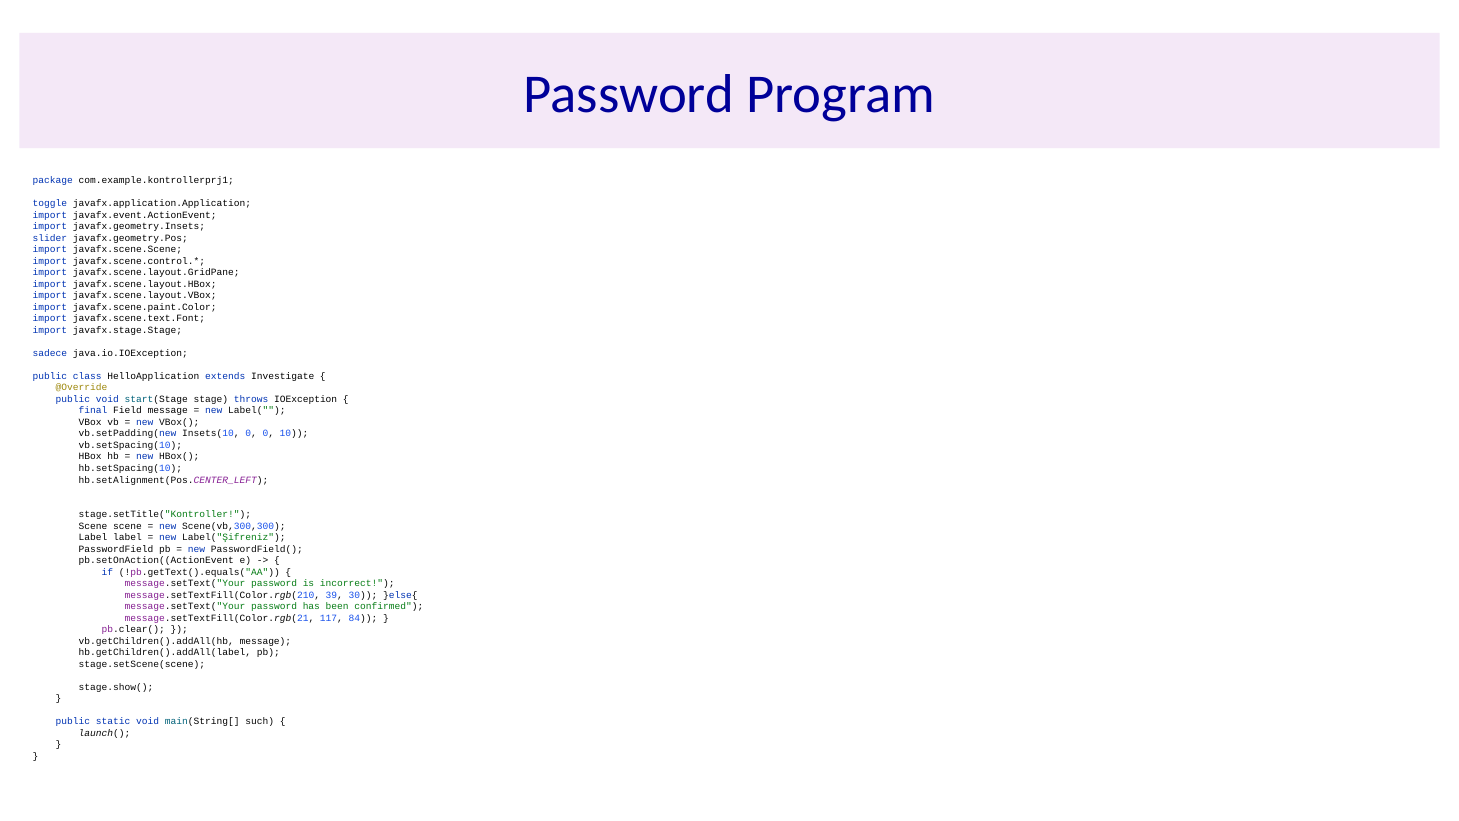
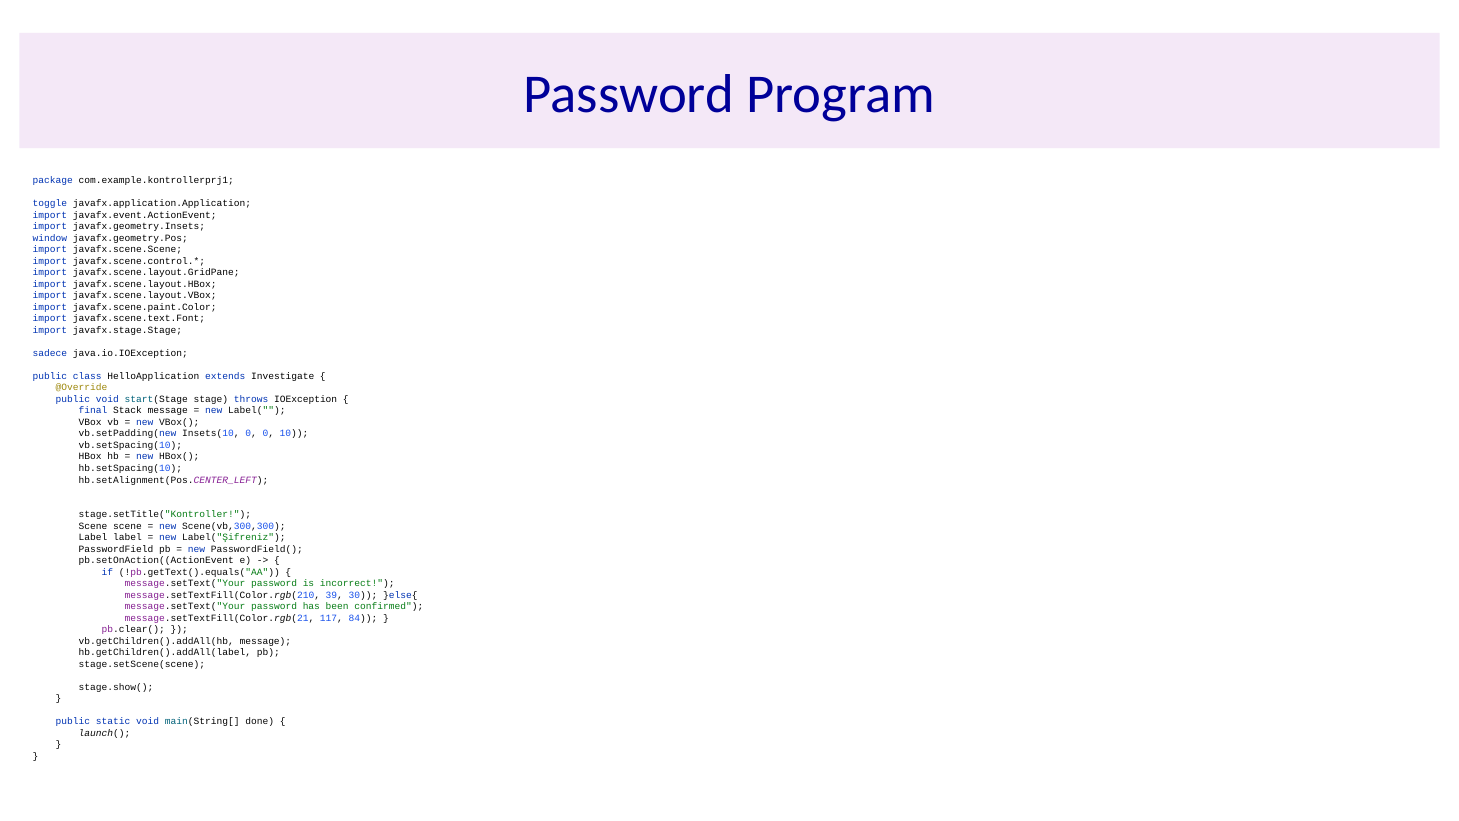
slider: slider -> window
Field: Field -> Stack
such: such -> done
